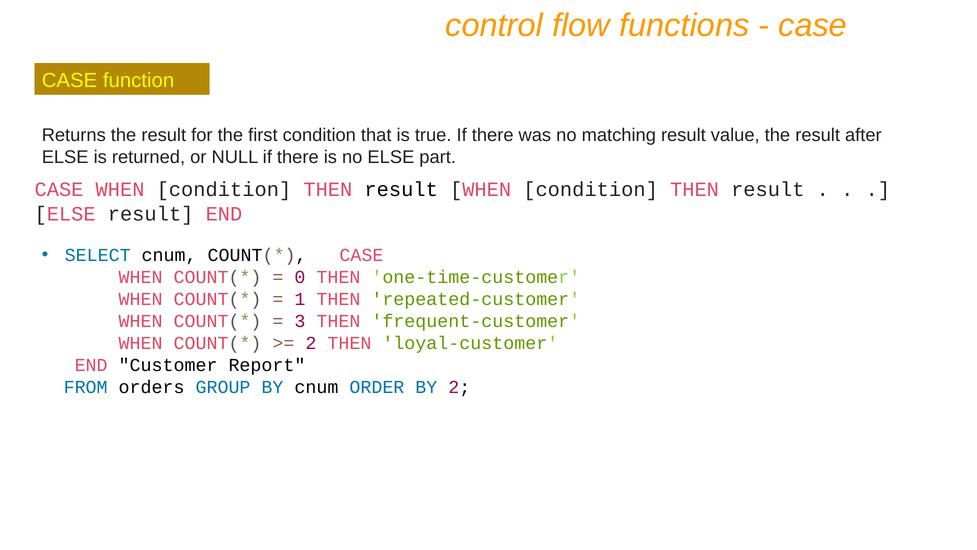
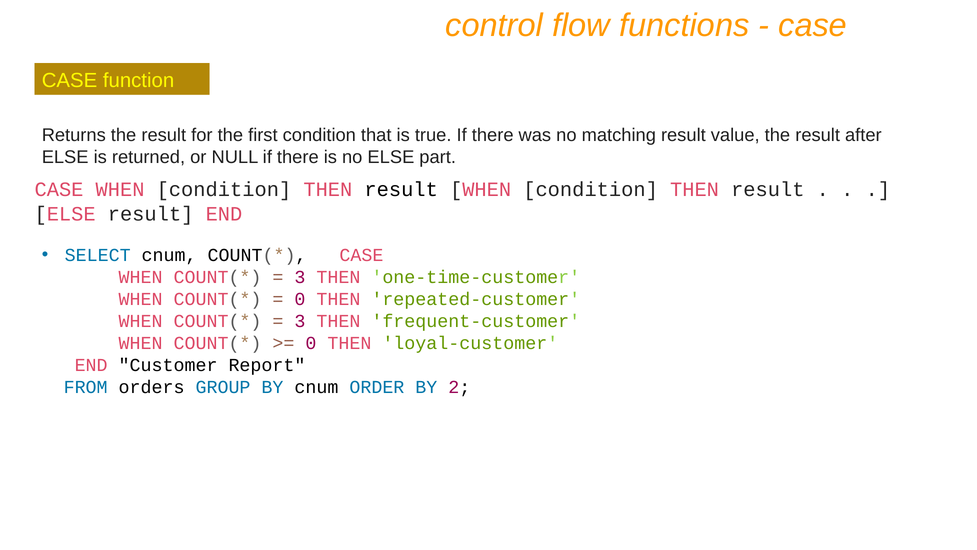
0 at (300, 277): 0 -> 3
1 at (300, 299): 1 -> 0
2 at (311, 343): 2 -> 0
